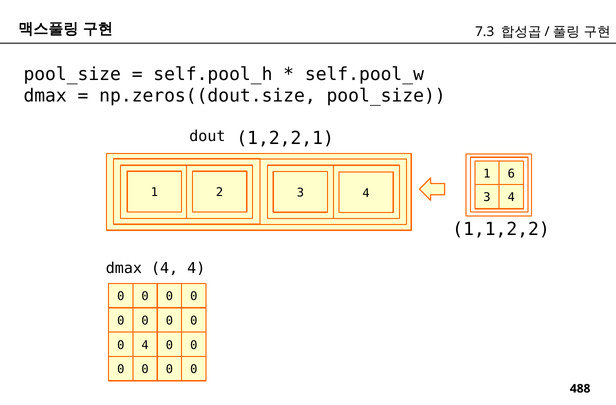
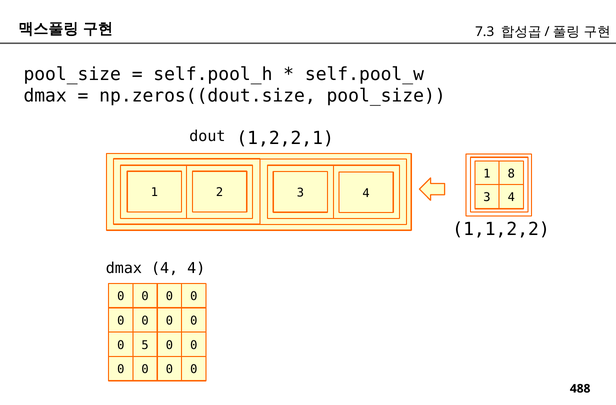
6: 6 -> 8
0 4: 4 -> 5
